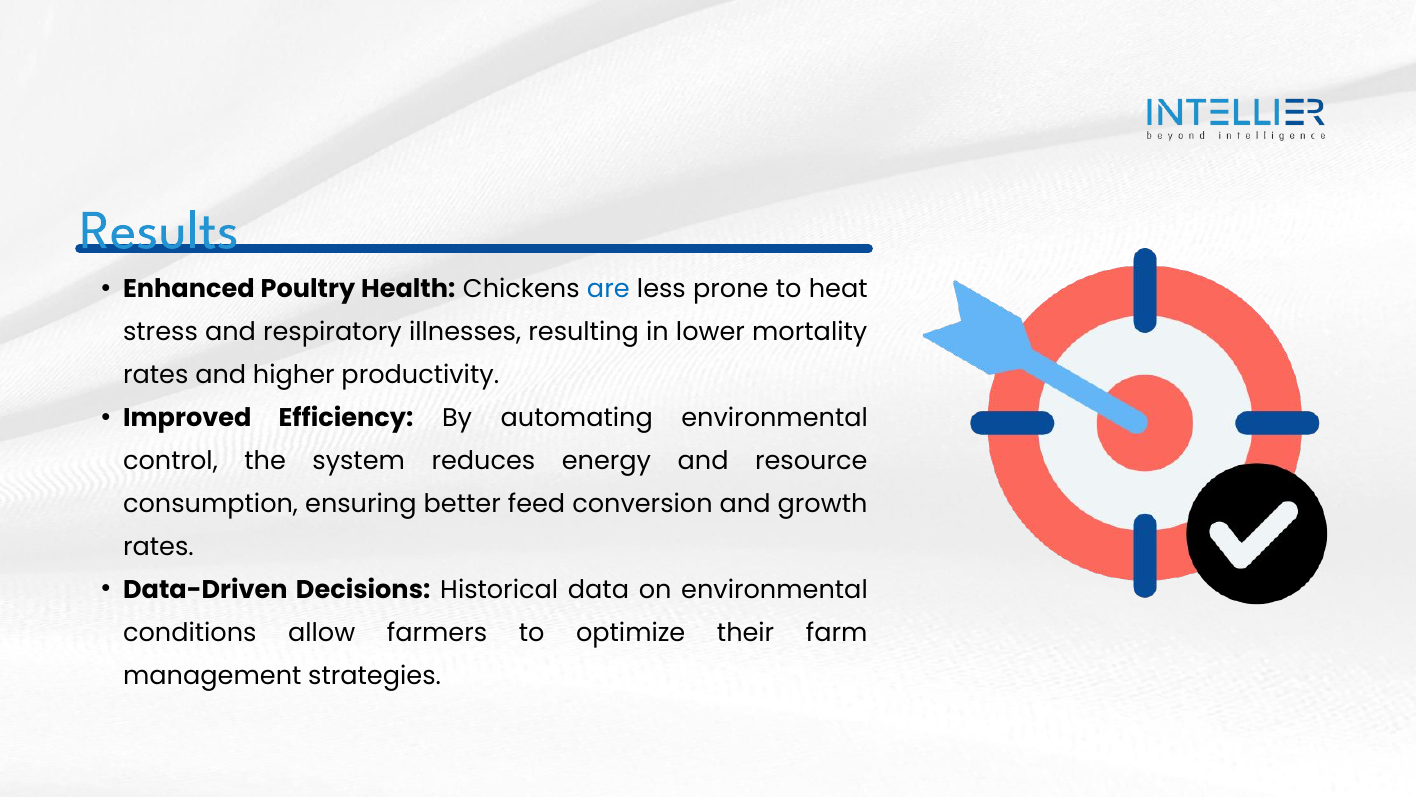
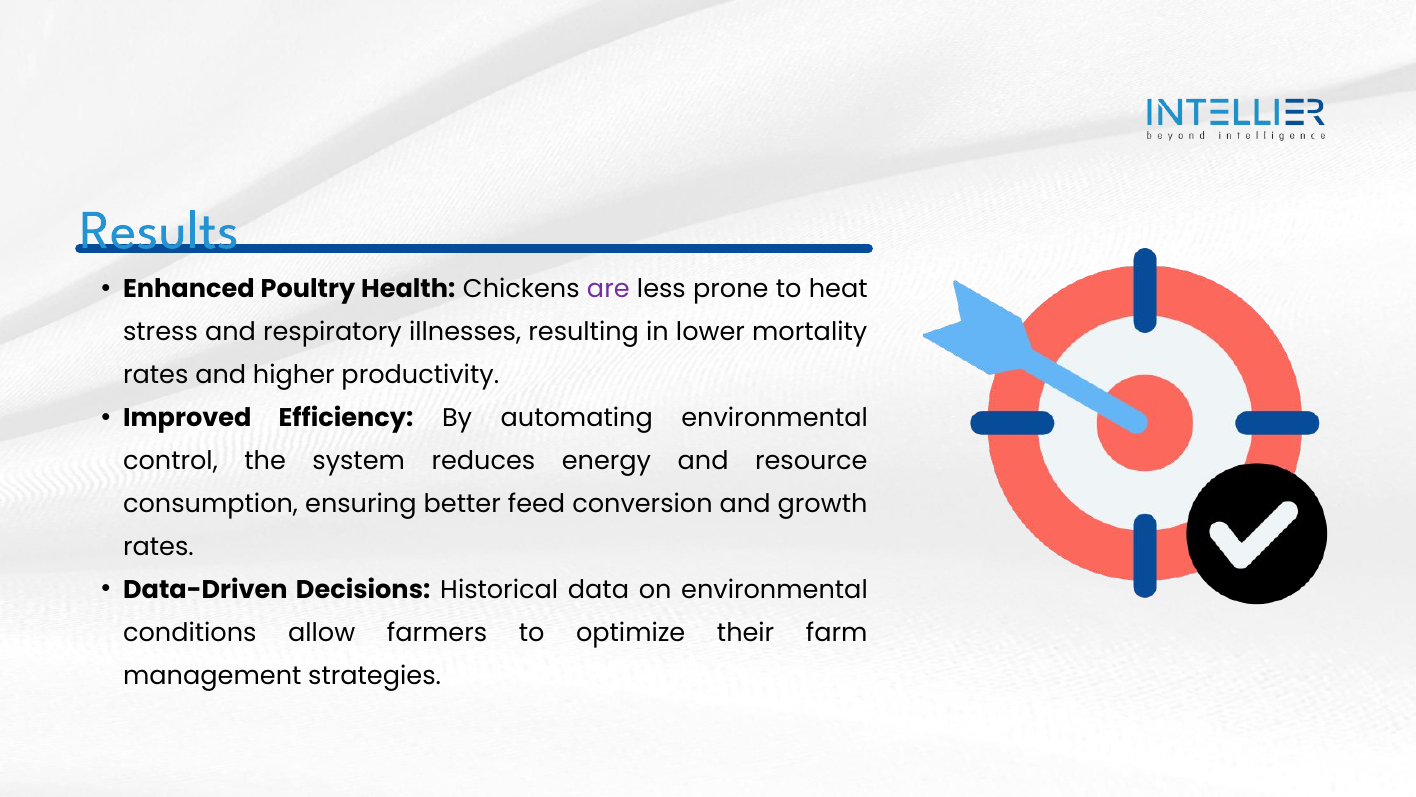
are colour: blue -> purple
